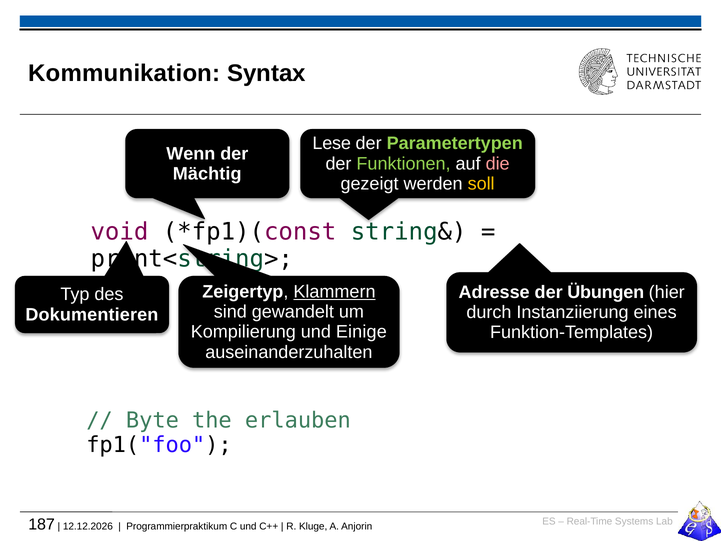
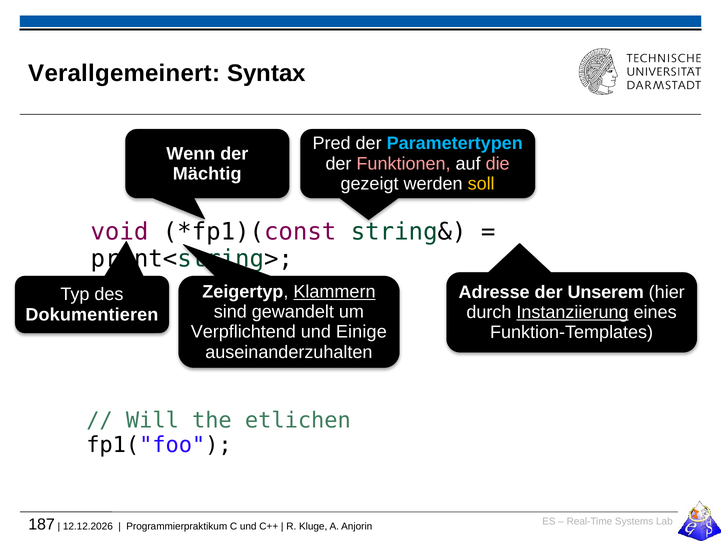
Kommunikation: Kommunikation -> Verallgemeinert
Lese: Lese -> Pred
Parametertypen colour: light green -> light blue
Funktionen colour: light green -> pink
Übungen: Übungen -> Unserem
Instanziierung underline: none -> present
Kompilierung: Kompilierung -> Verpflichtend
Byte: Byte -> Will
erlauben: erlauben -> etlichen
